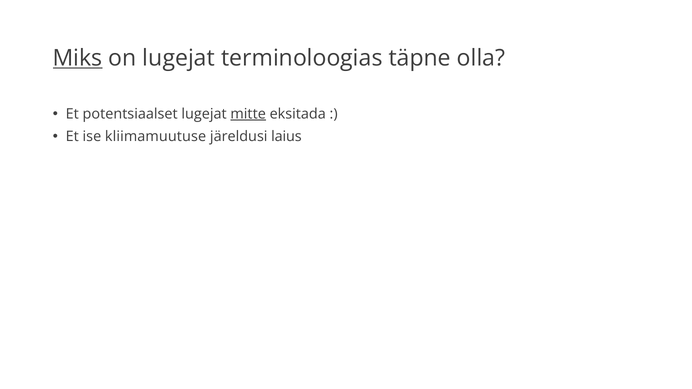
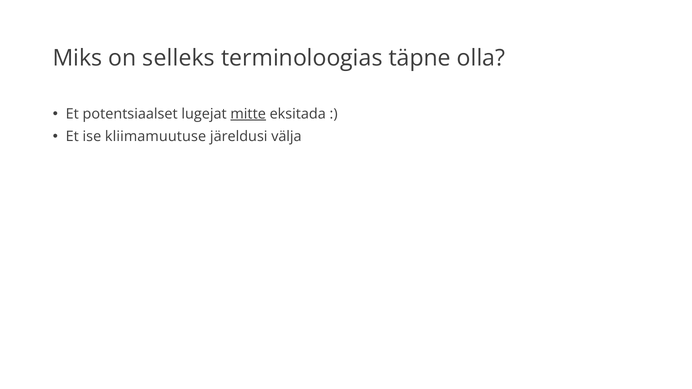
Miks underline: present -> none
on lugejat: lugejat -> selleks
laius: laius -> välja
